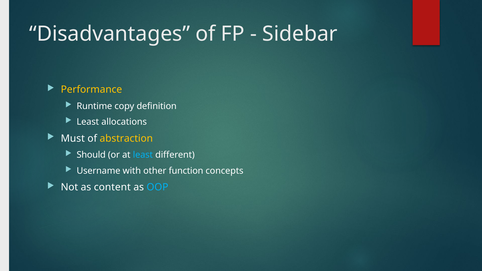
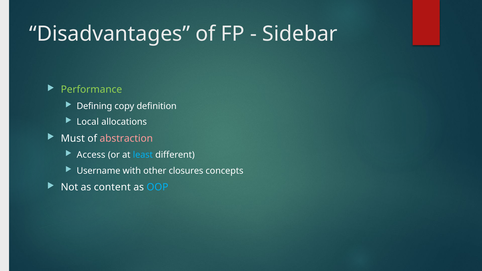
Performance colour: yellow -> light green
Runtime: Runtime -> Defining
Least at (88, 122): Least -> Local
abstraction colour: yellow -> pink
Should: Should -> Access
function: function -> closures
